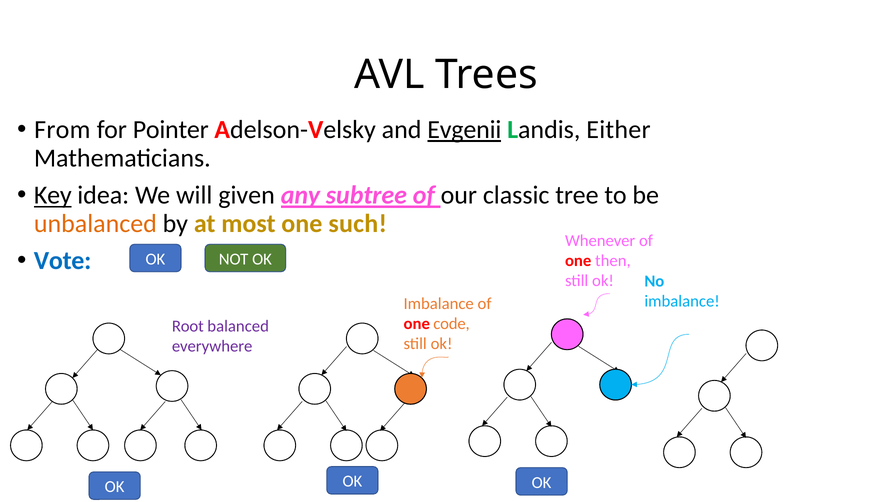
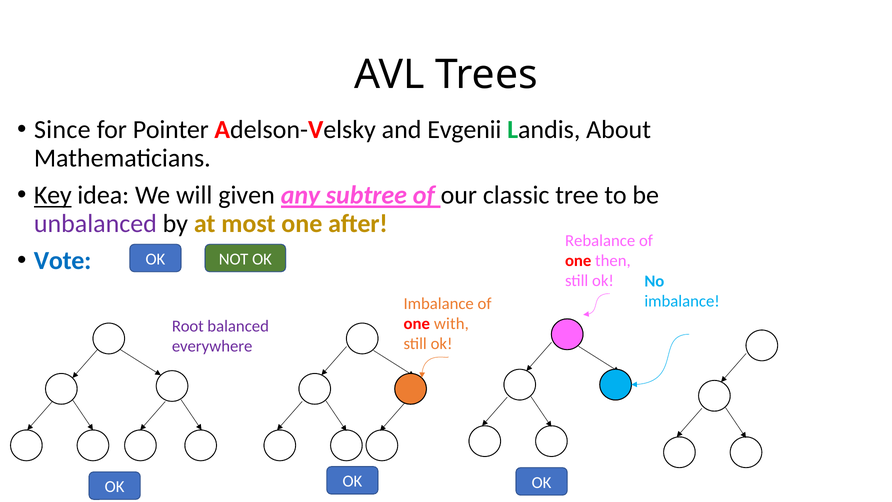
From: From -> Since
Evgenii underline: present -> none
Either: Either -> About
unbalanced colour: orange -> purple
such: such -> after
Whenever: Whenever -> Rebalance
code: code -> with
